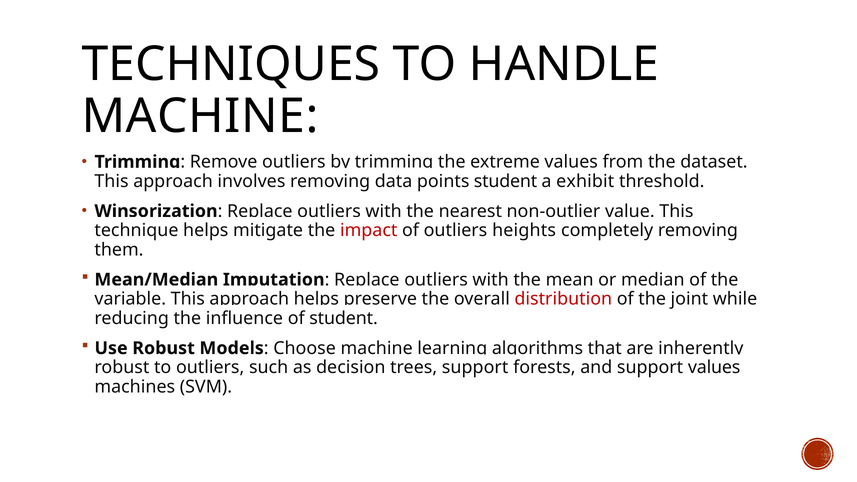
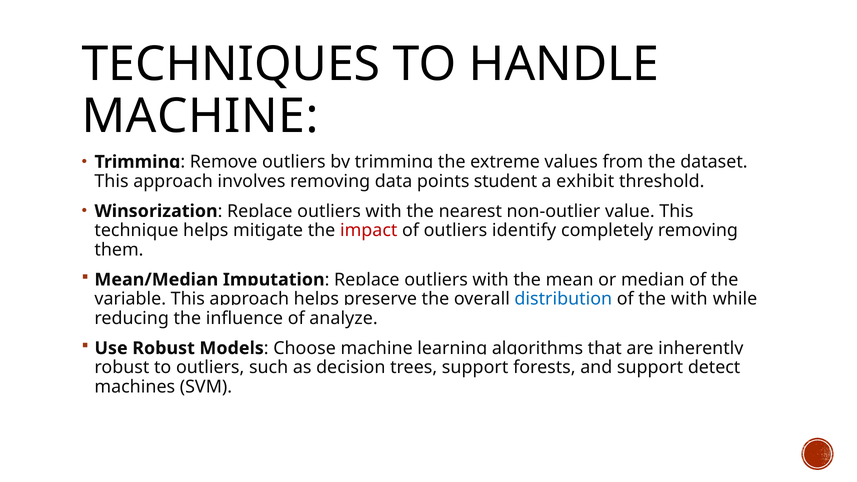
heights: heights -> identify
distribution colour: red -> blue
the joint: joint -> with
of student: student -> analyze
support values: values -> detect
